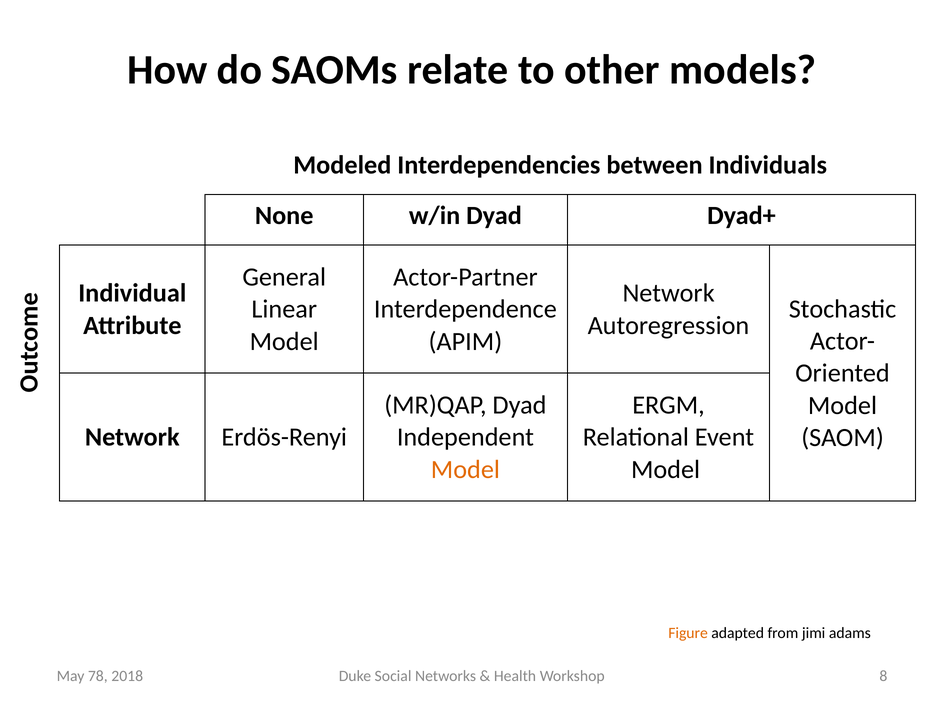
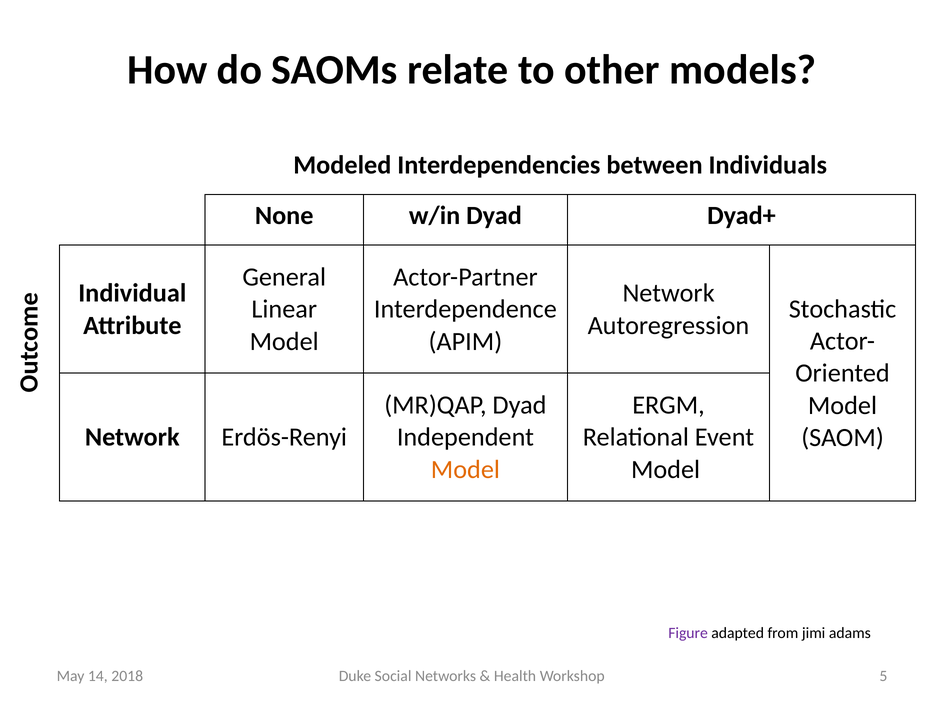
Figure colour: orange -> purple
8: 8 -> 5
78: 78 -> 14
